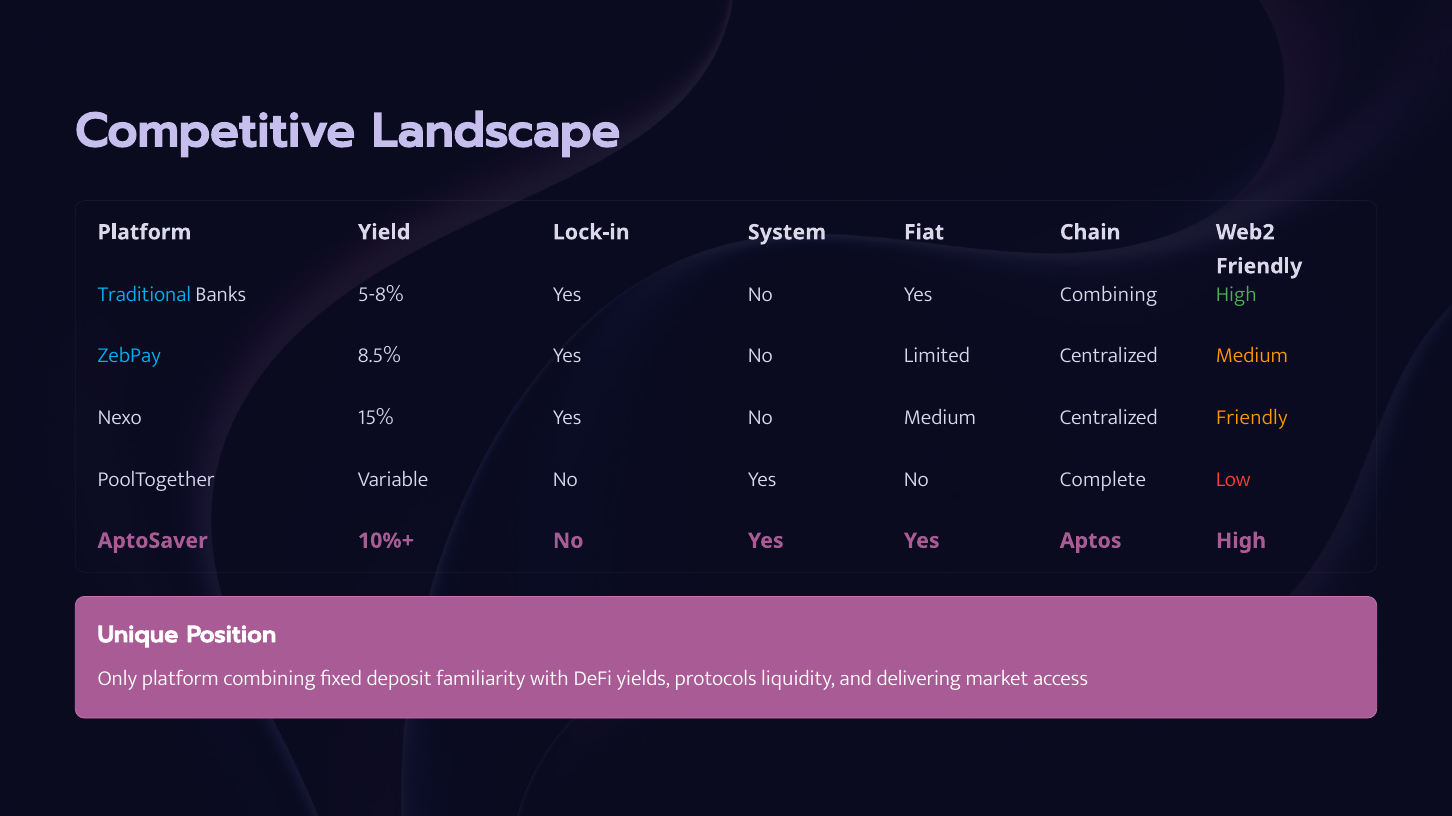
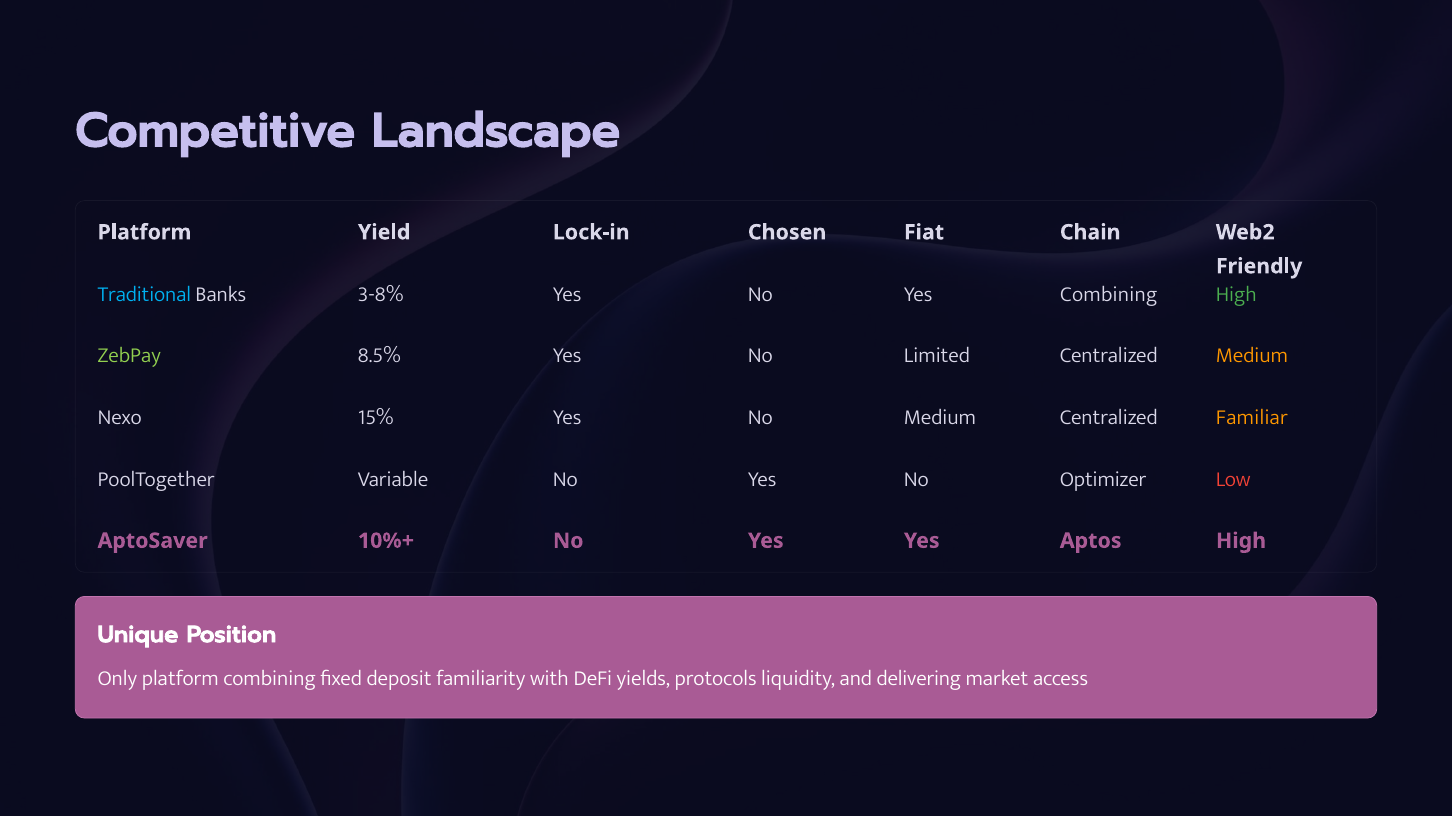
System: System -> Chosen
5-8%: 5-8% -> 3-8%
ZebPay colour: light blue -> light green
Centralized Friendly: Friendly -> Familiar
Complete: Complete -> Optimizer
